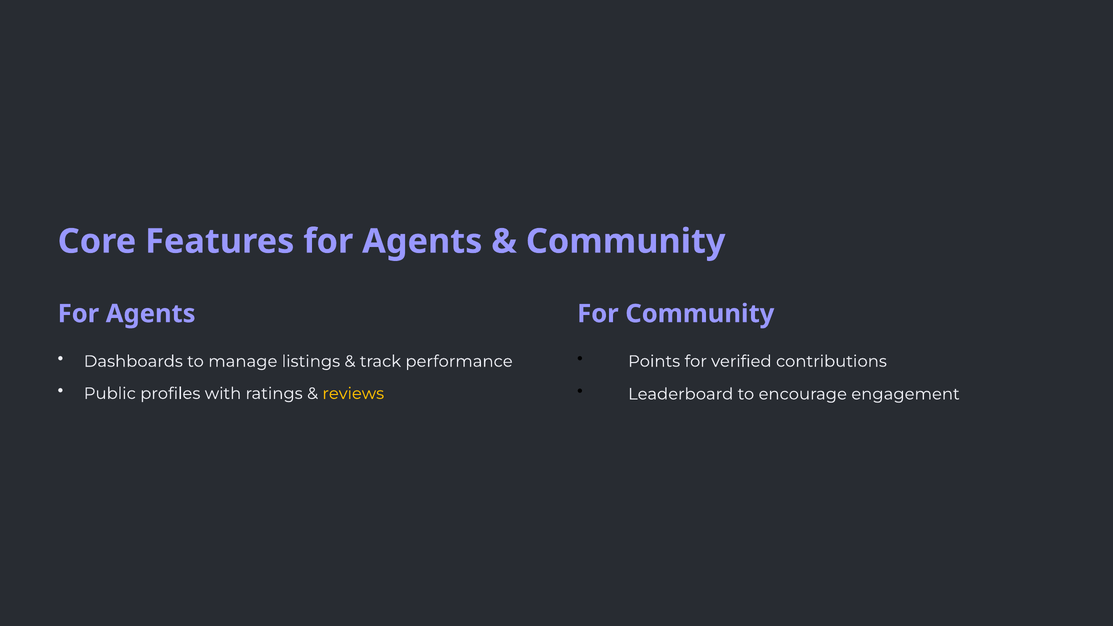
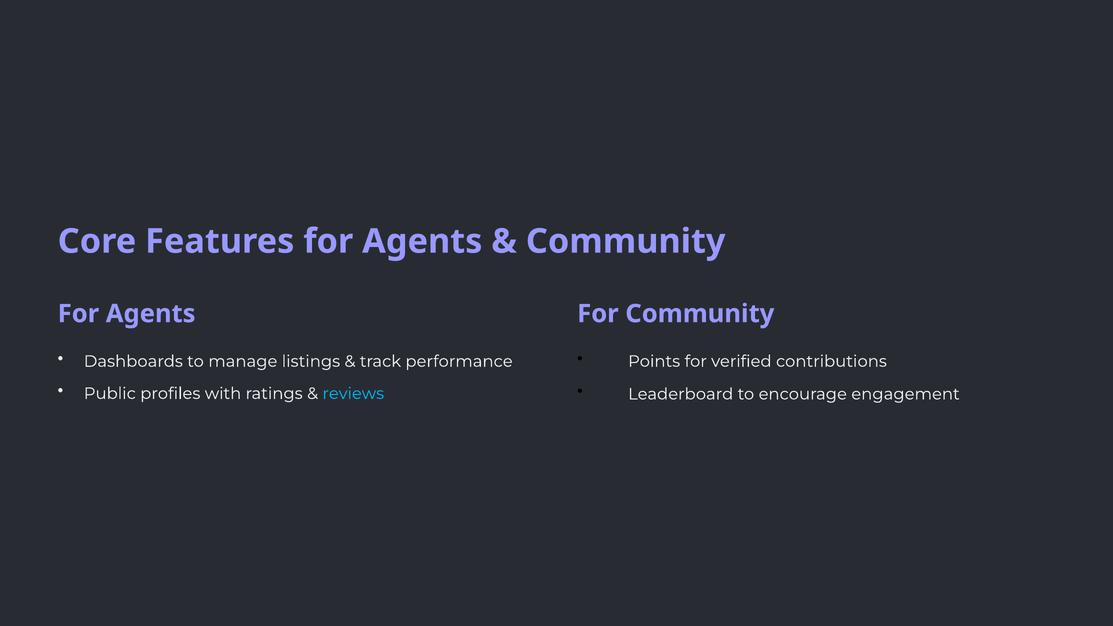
reviews colour: yellow -> light blue
